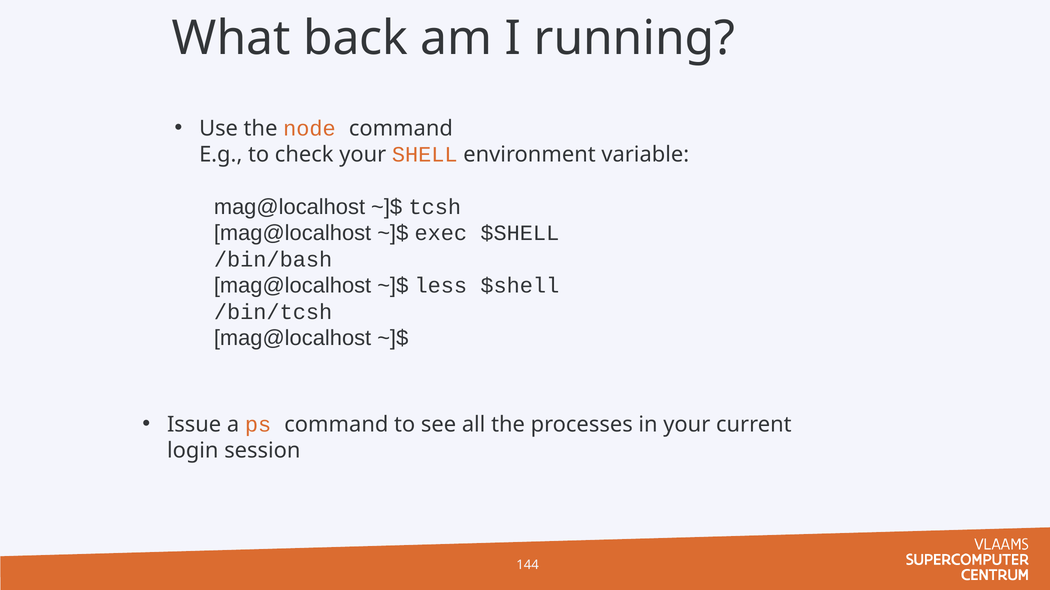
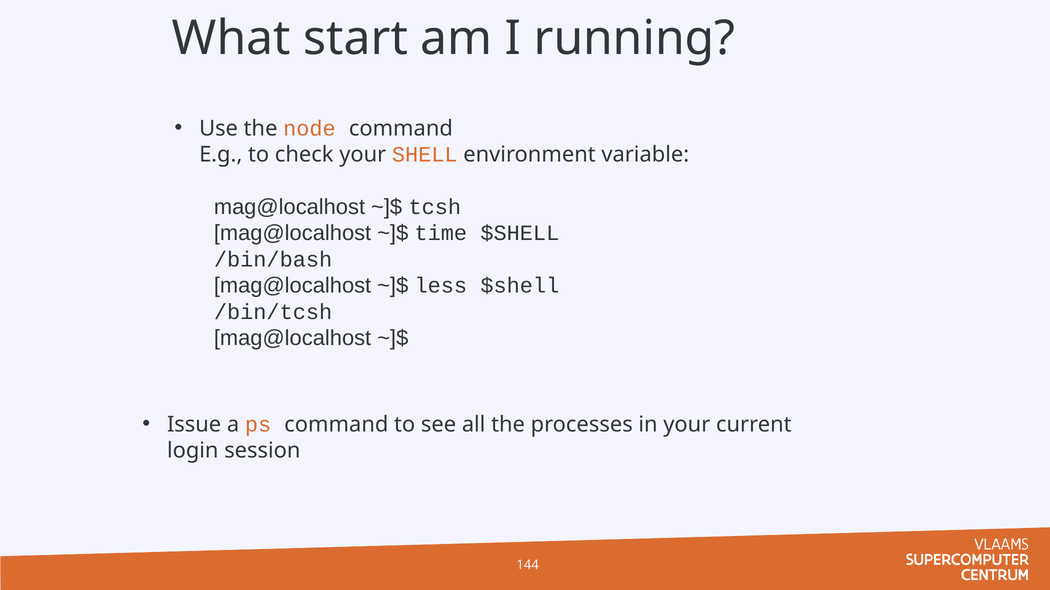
back: back -> start
exec: exec -> time
